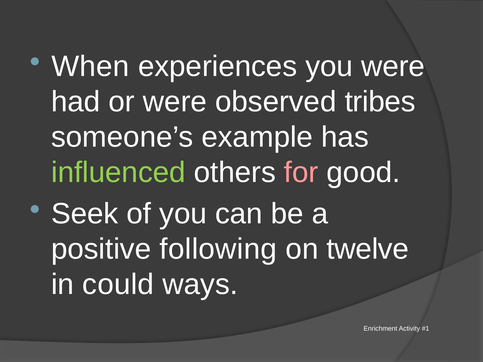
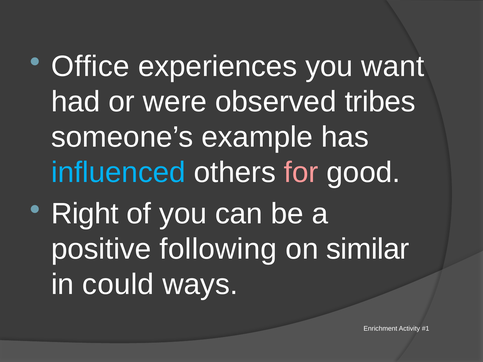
When: When -> Office
you were: were -> want
influenced colour: light green -> light blue
Seek: Seek -> Right
twelve: twelve -> similar
